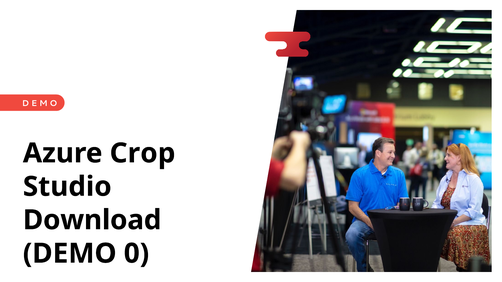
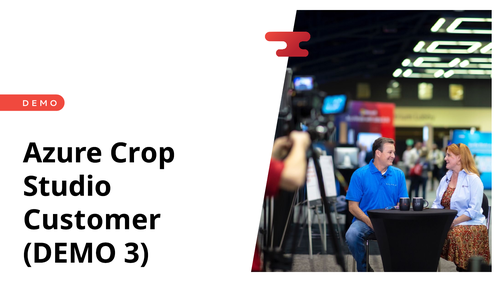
Download: Download -> Customer
0: 0 -> 3
